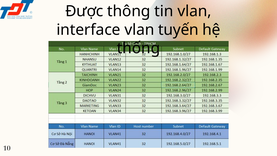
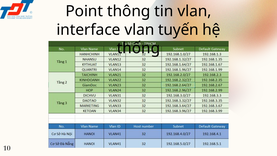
Được: Được -> Point
